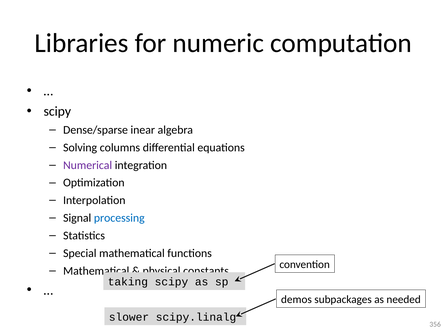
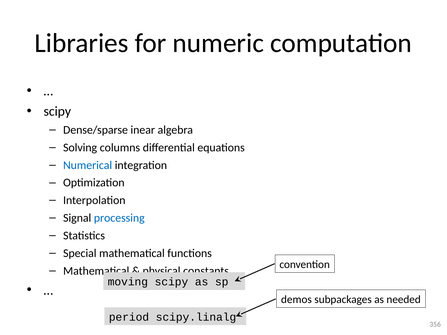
Numerical colour: purple -> blue
taking: taking -> moving
slower: slower -> period
